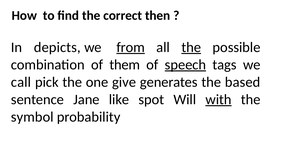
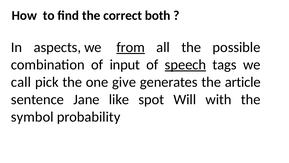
then: then -> both
depicts: depicts -> aspects
the at (191, 47) underline: present -> none
them: them -> input
based: based -> article
with underline: present -> none
